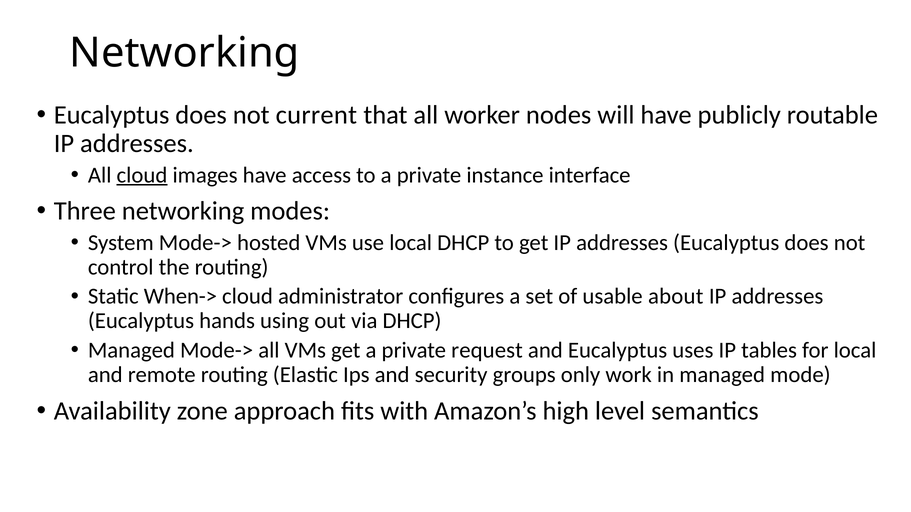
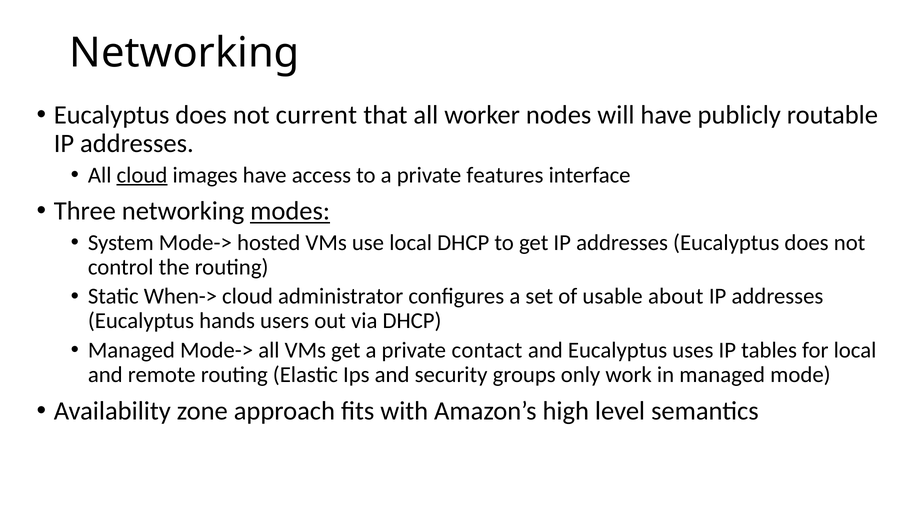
instance: instance -> features
modes underline: none -> present
using: using -> users
request: request -> contact
